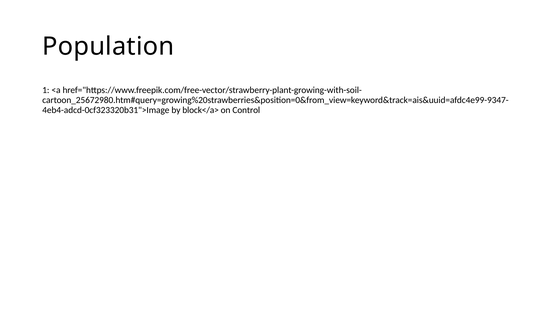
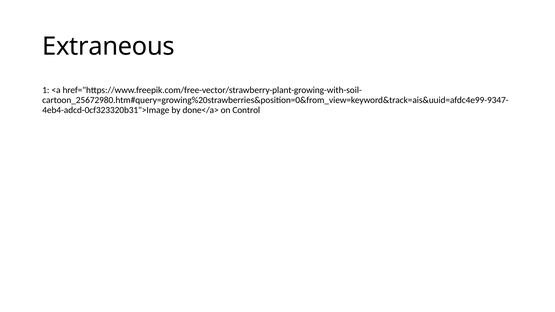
Population: Population -> Extraneous
block</a>: block</a> -> done</a>
